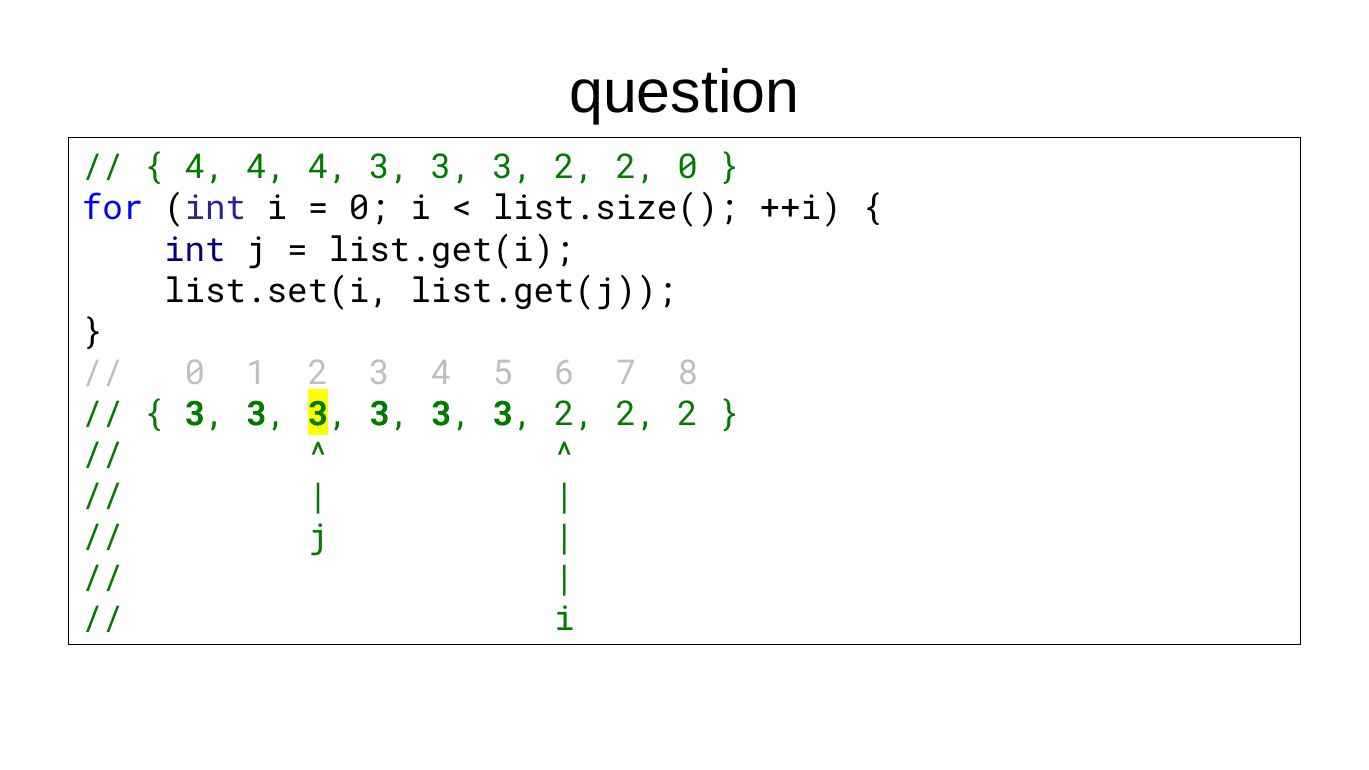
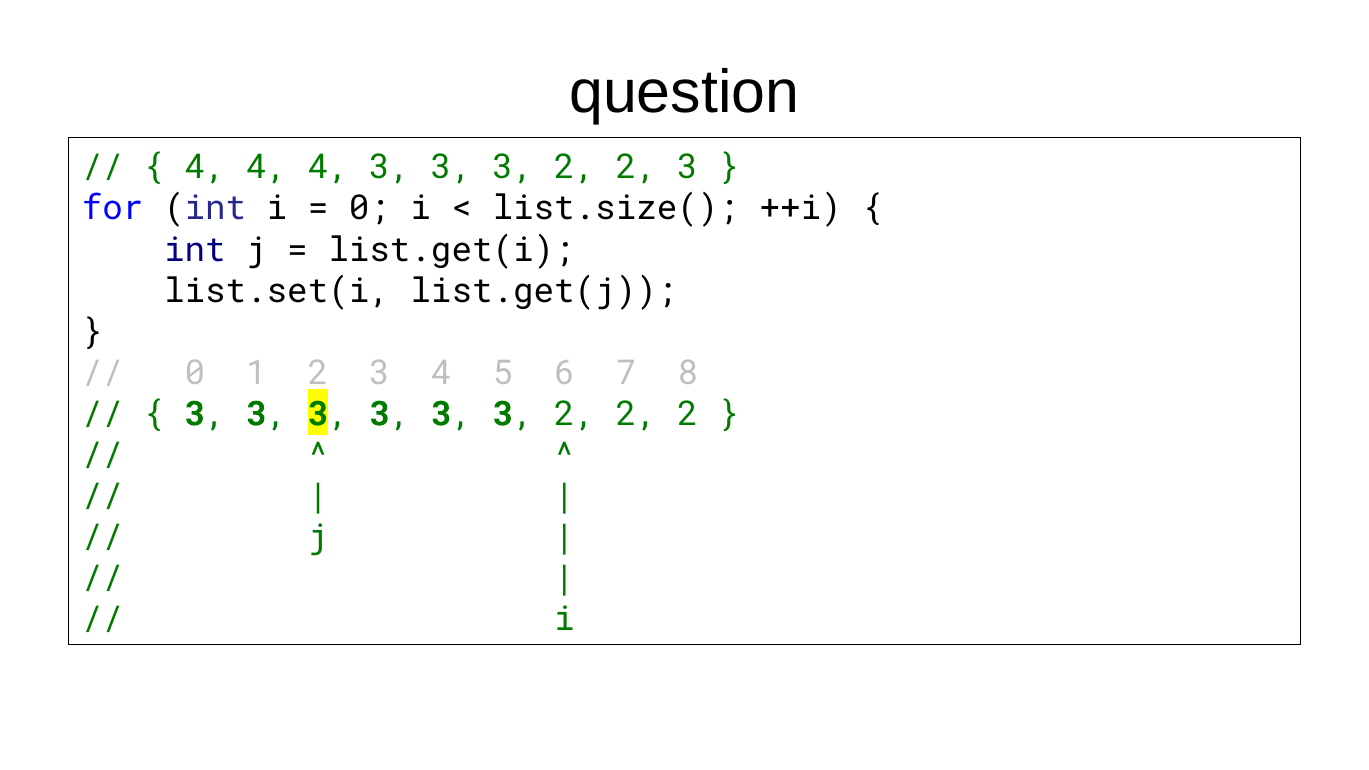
2 2 0: 0 -> 3
